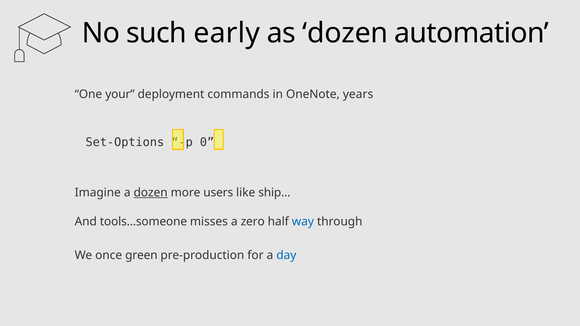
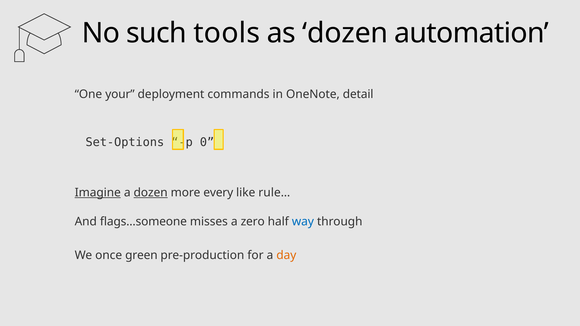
early: early -> tools
years: years -> detail
Imagine underline: none -> present
users: users -> every
ship…: ship… -> rule…
tools…someone: tools…someone -> flags…someone
day colour: blue -> orange
